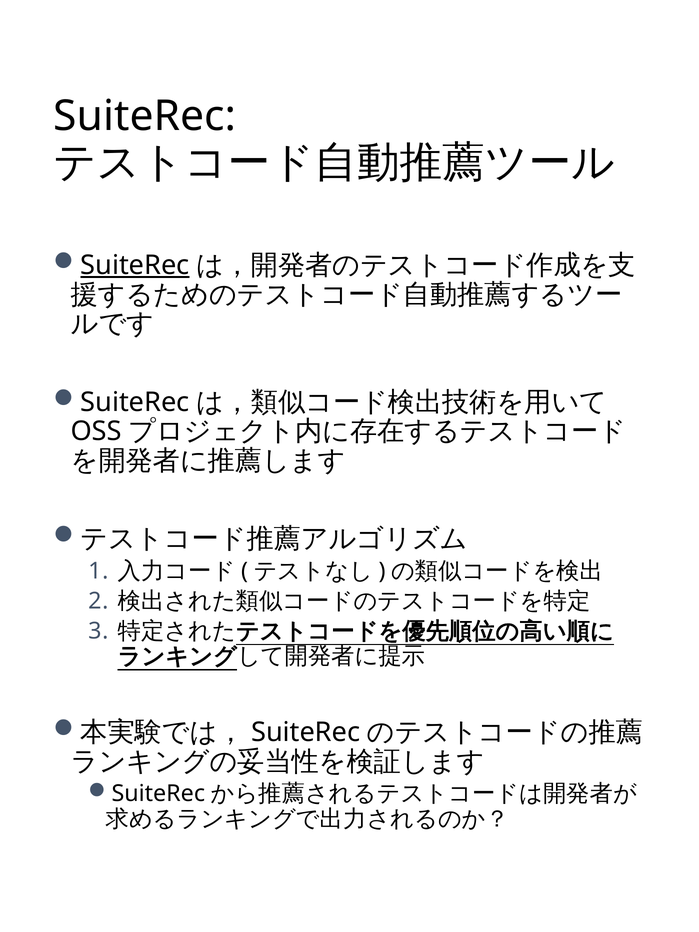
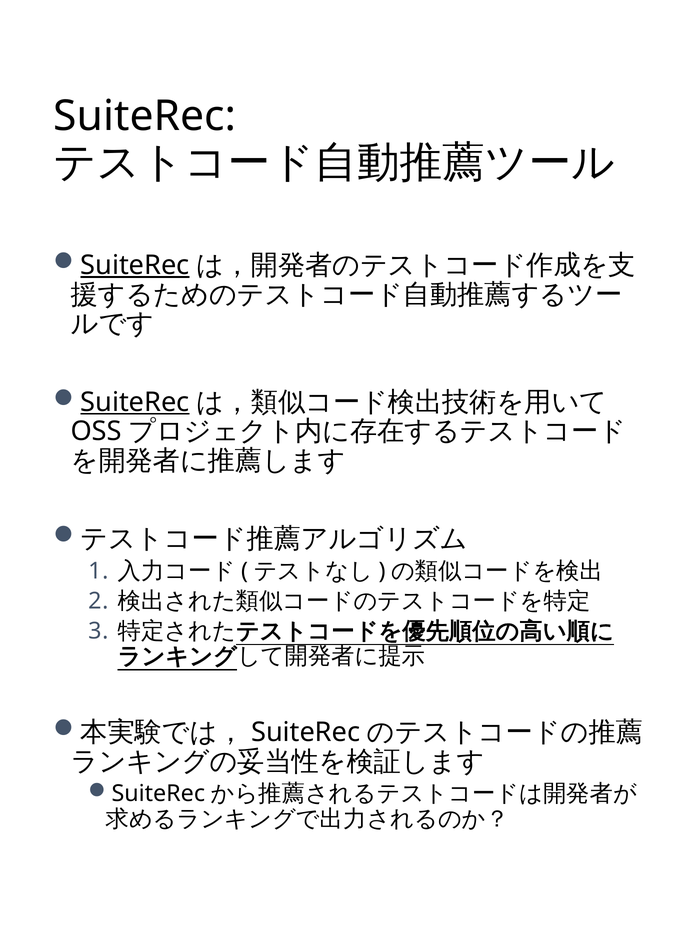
SuiteRec at (135, 402) underline: none -> present
